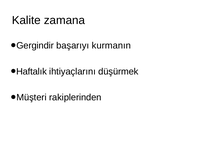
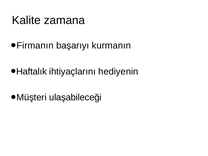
Gergindir: Gergindir -> Firmanın
düşürmek: düşürmek -> hediyenin
rakiplerinden: rakiplerinden -> ulaşabileceği
